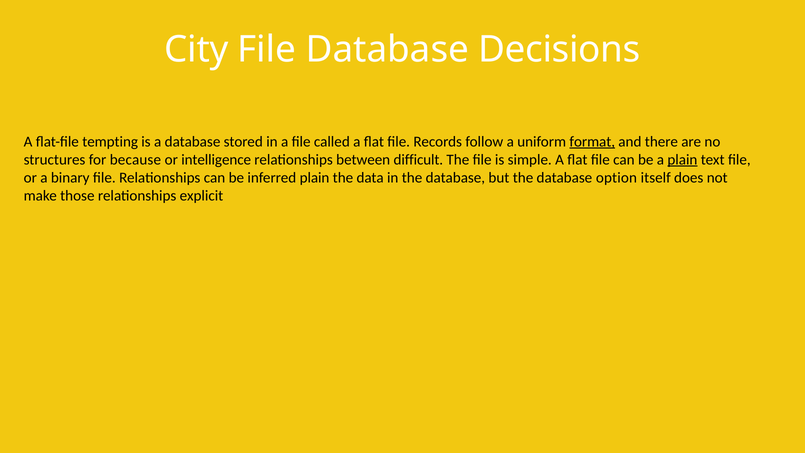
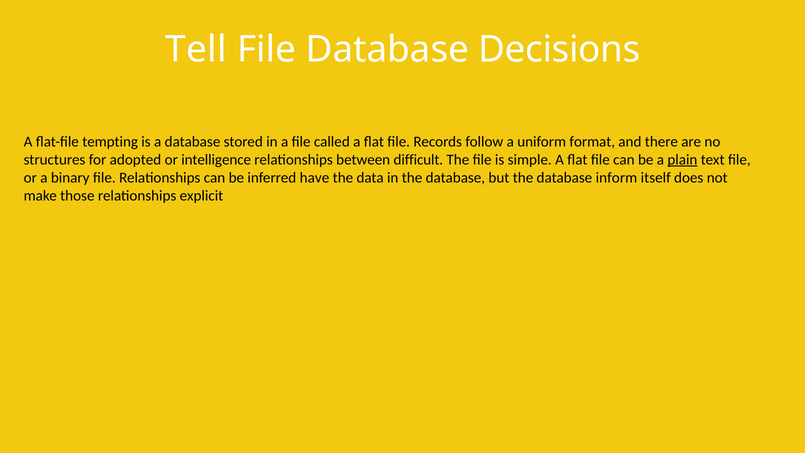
City: City -> Tell
format underline: present -> none
because: because -> adopted
inferred plain: plain -> have
option: option -> inform
